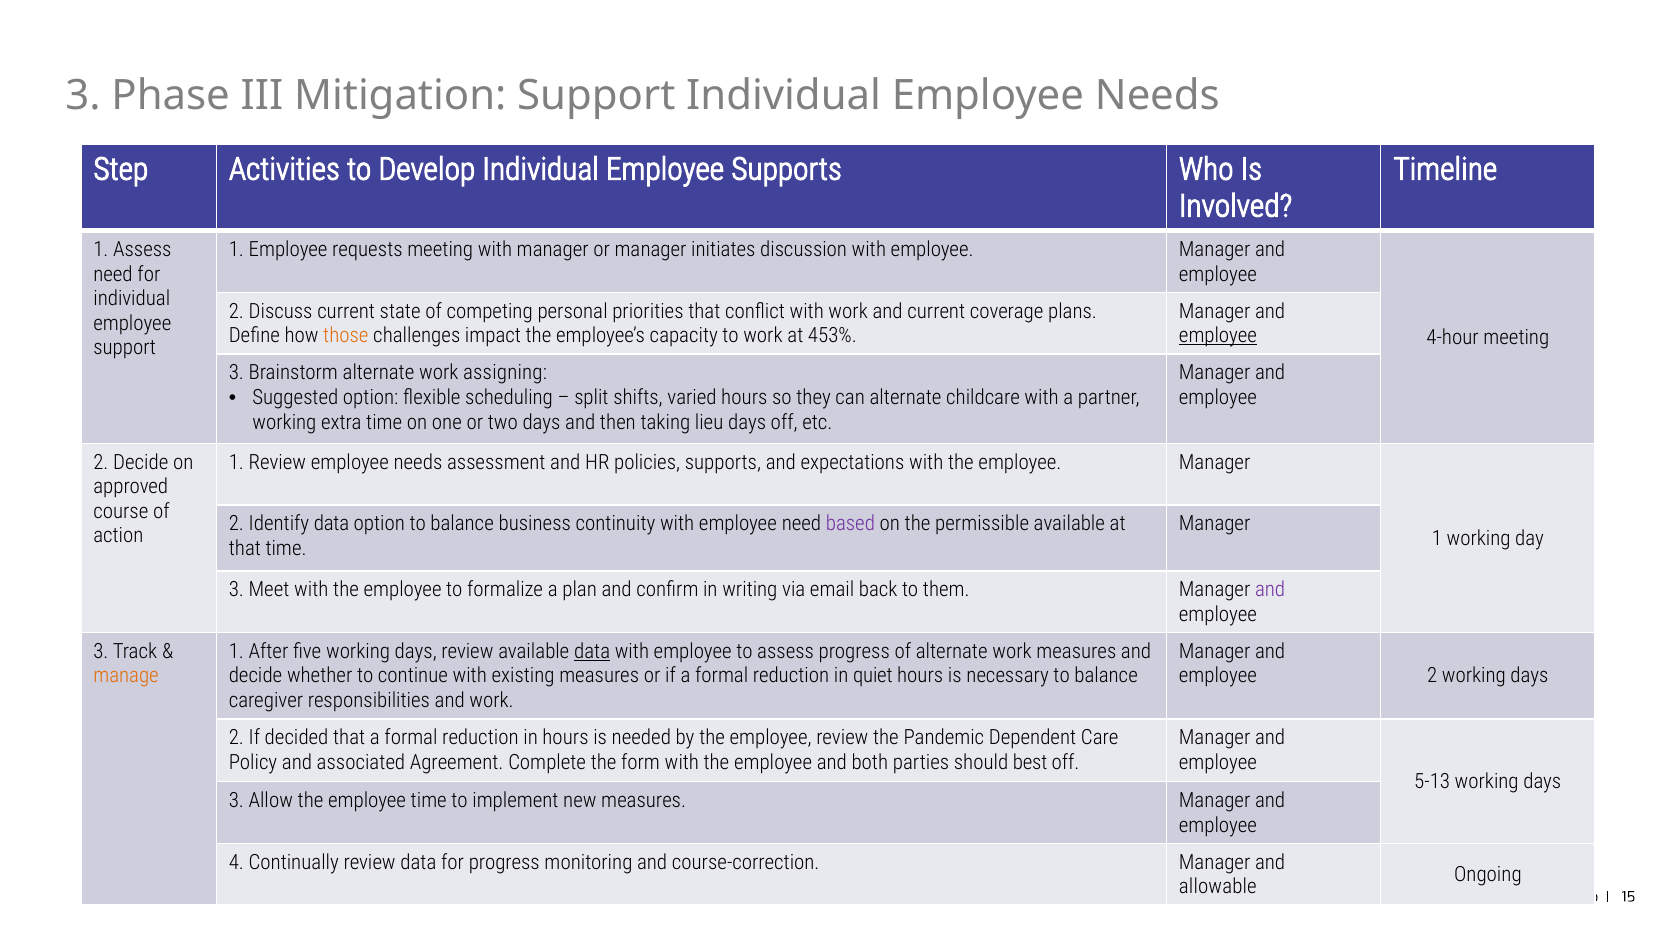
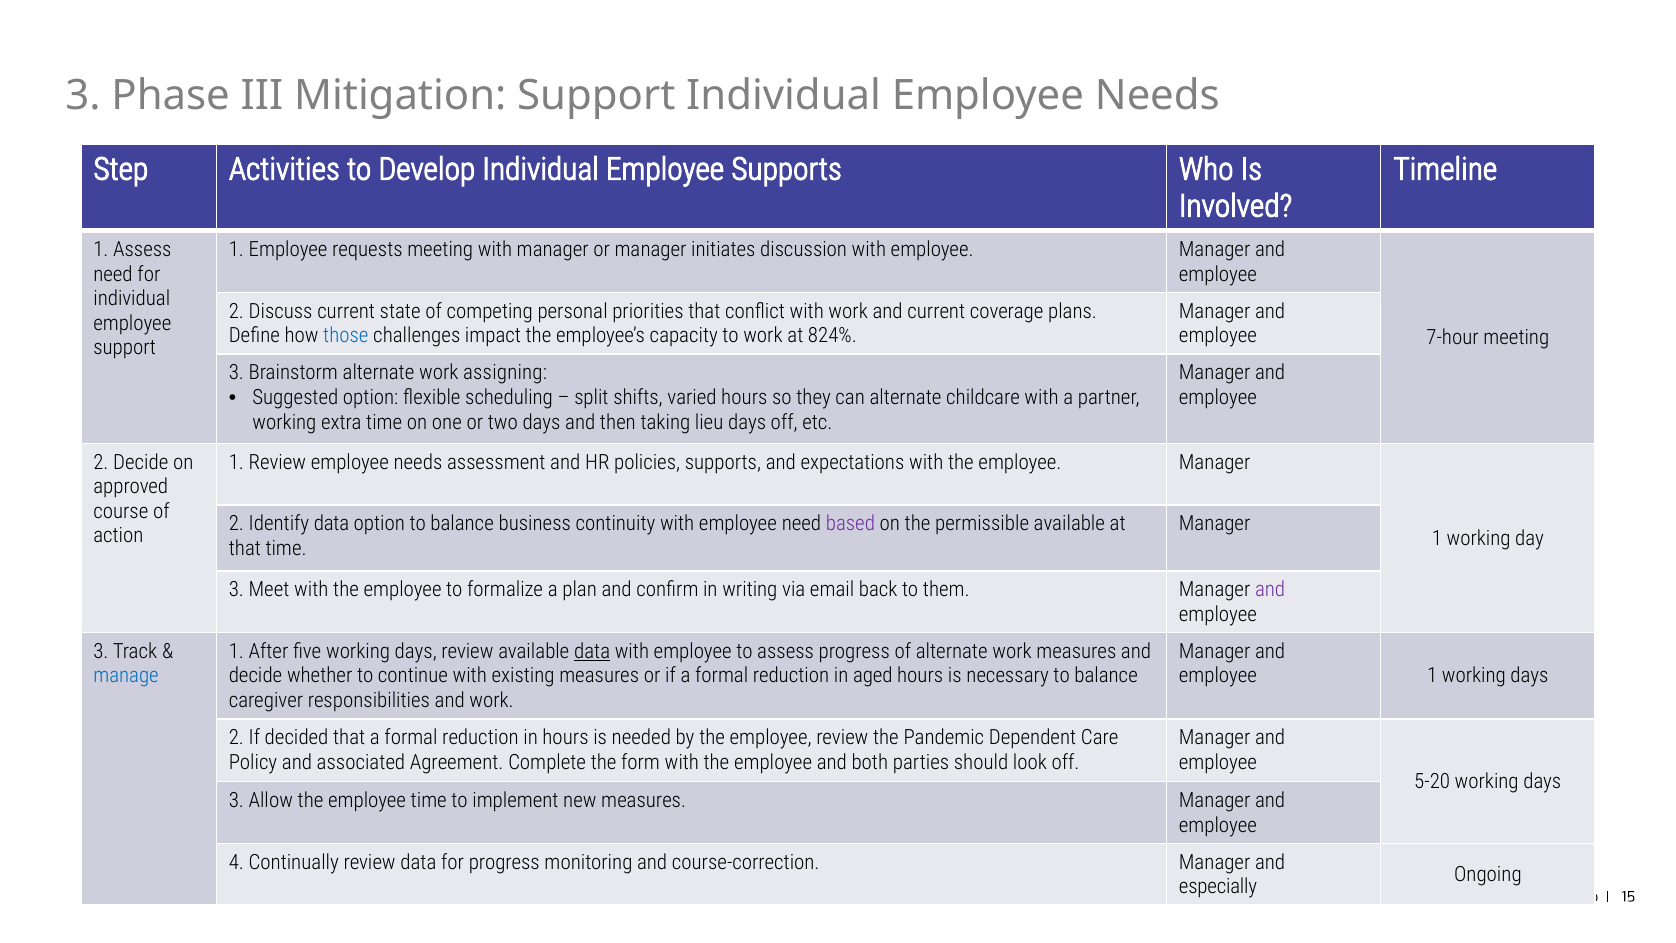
those colour: orange -> blue
453%: 453% -> 824%
employee at (1218, 336) underline: present -> none
4-hour: 4-hour -> 7-hour
manage colour: orange -> blue
quiet: quiet -> aged
2 at (1432, 676): 2 -> 1
best: best -> look
5-13: 5-13 -> 5-20
allowable: allowable -> especially
